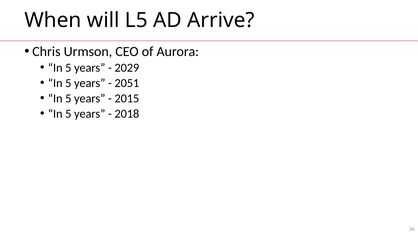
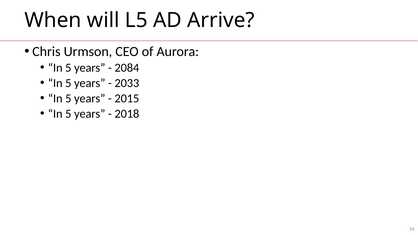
2029: 2029 -> 2084
2051: 2051 -> 2033
